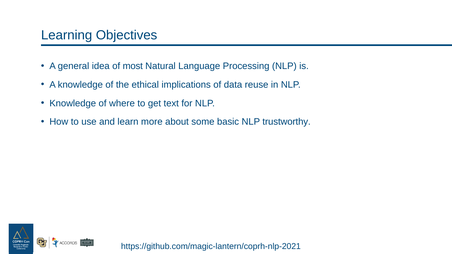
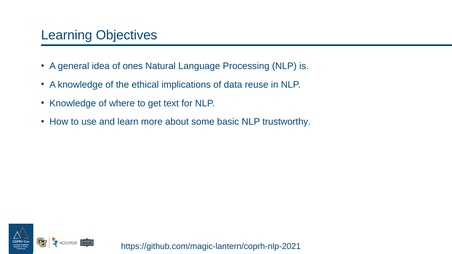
most: most -> ones
